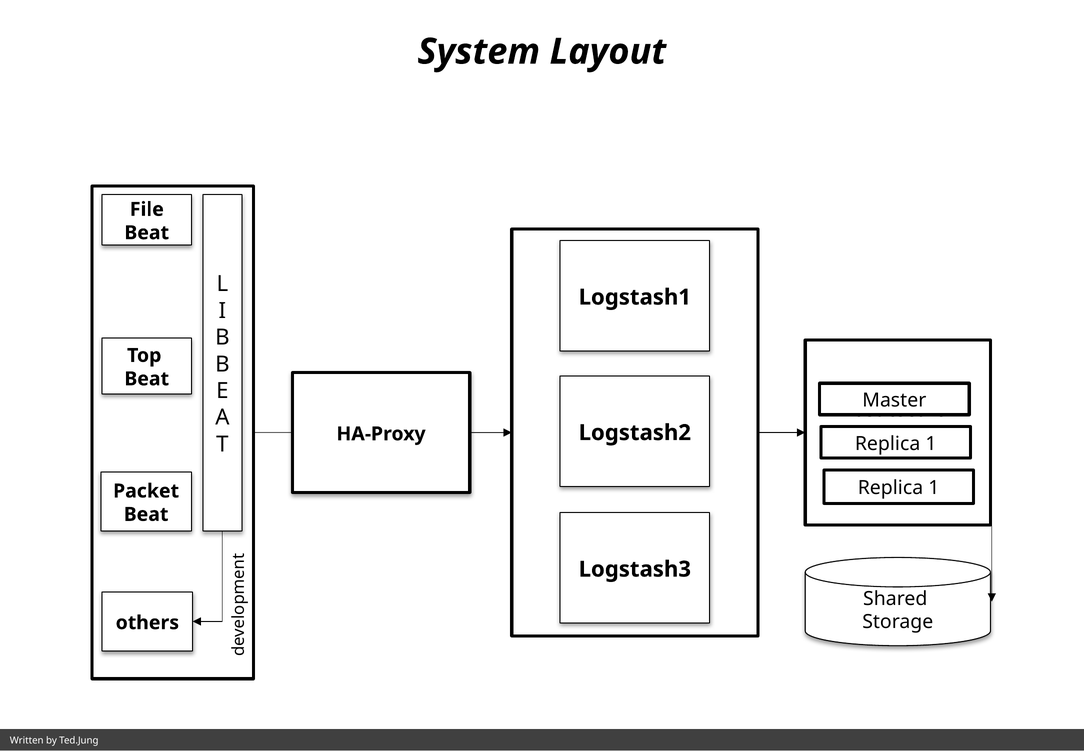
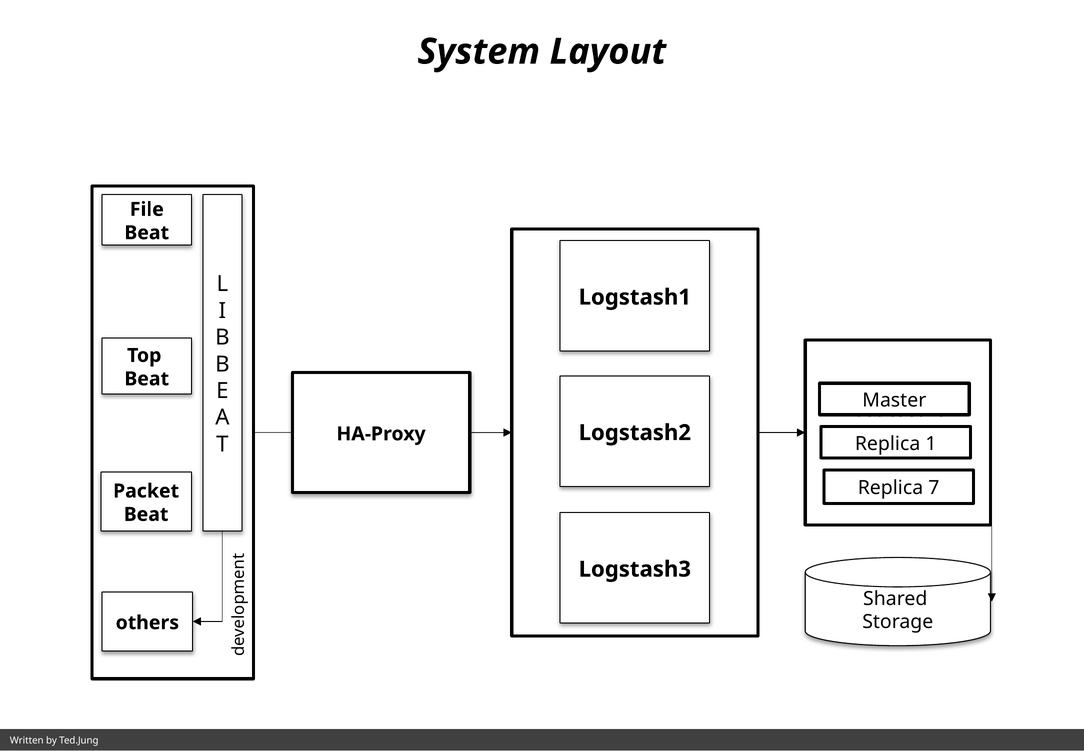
1 at (934, 488): 1 -> 7
